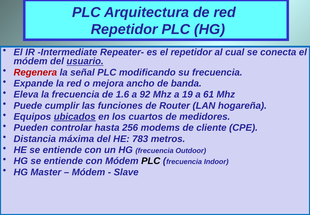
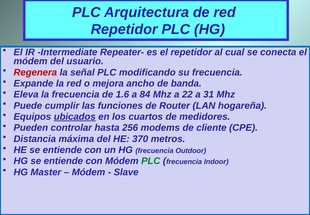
usuario underline: present -> none
92: 92 -> 84
19: 19 -> 22
61: 61 -> 31
783: 783 -> 370
PLC at (151, 161) colour: black -> green
